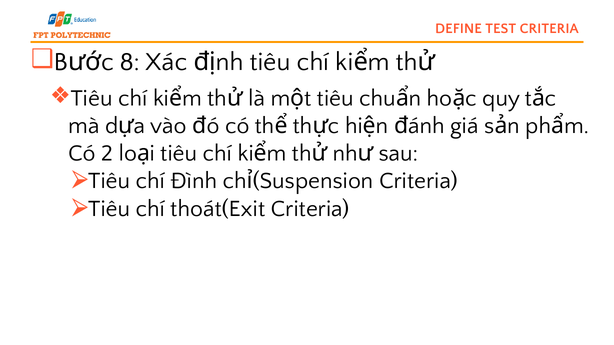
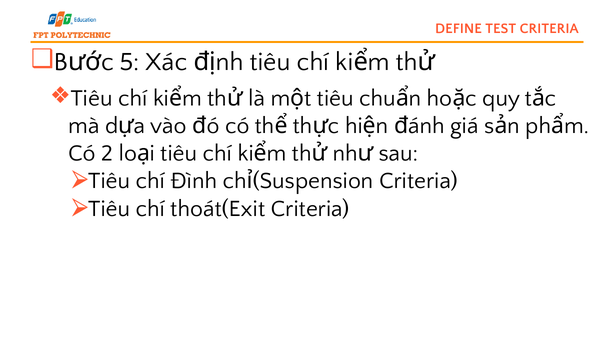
8: 8 -> 5
